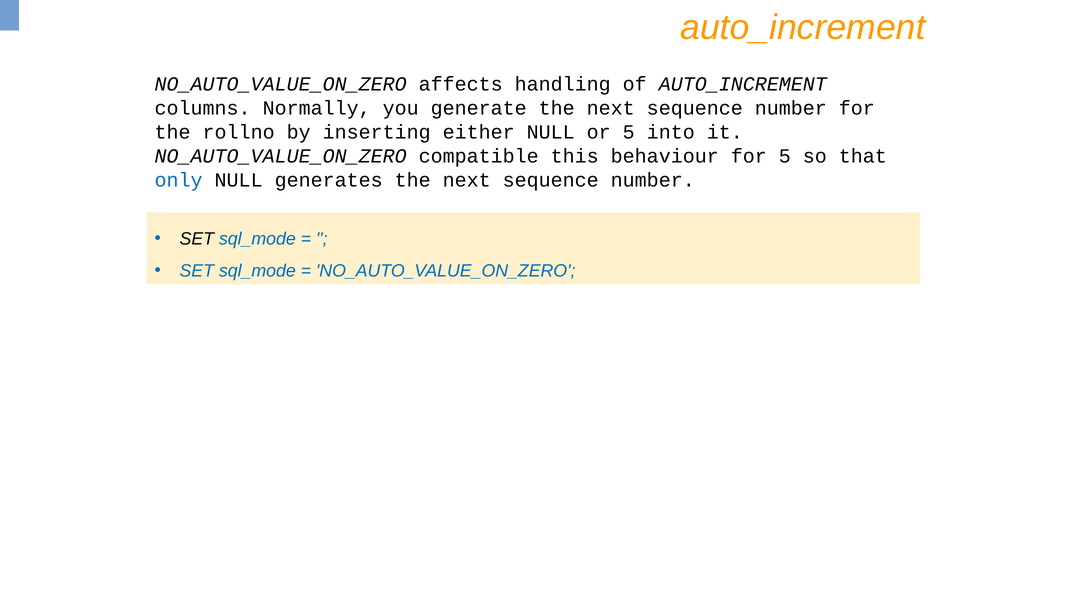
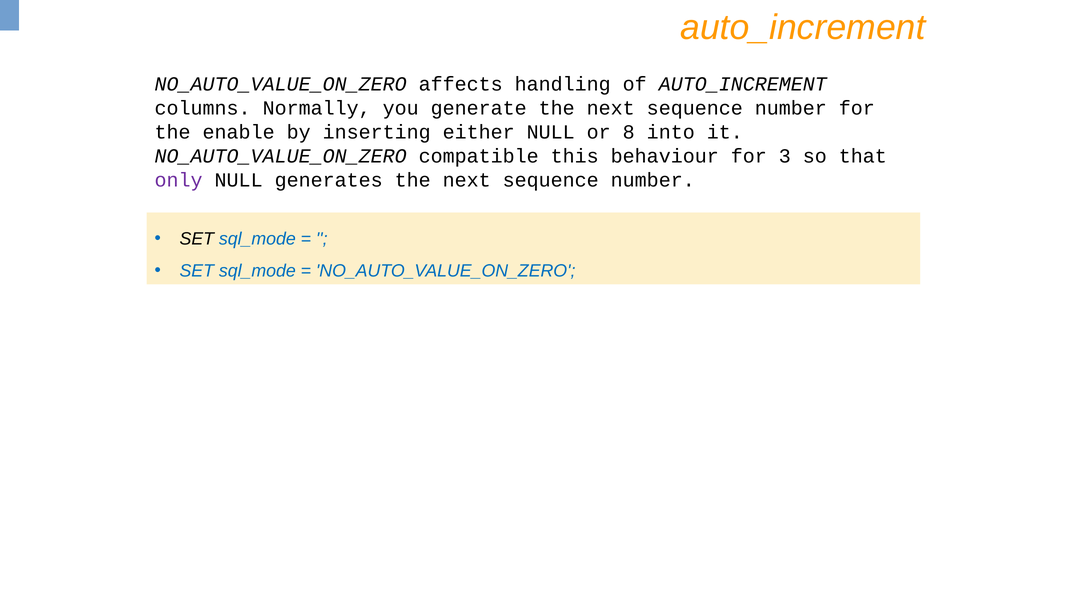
rollno: rollno -> enable
or 5: 5 -> 8
for 5: 5 -> 3
only colour: blue -> purple
